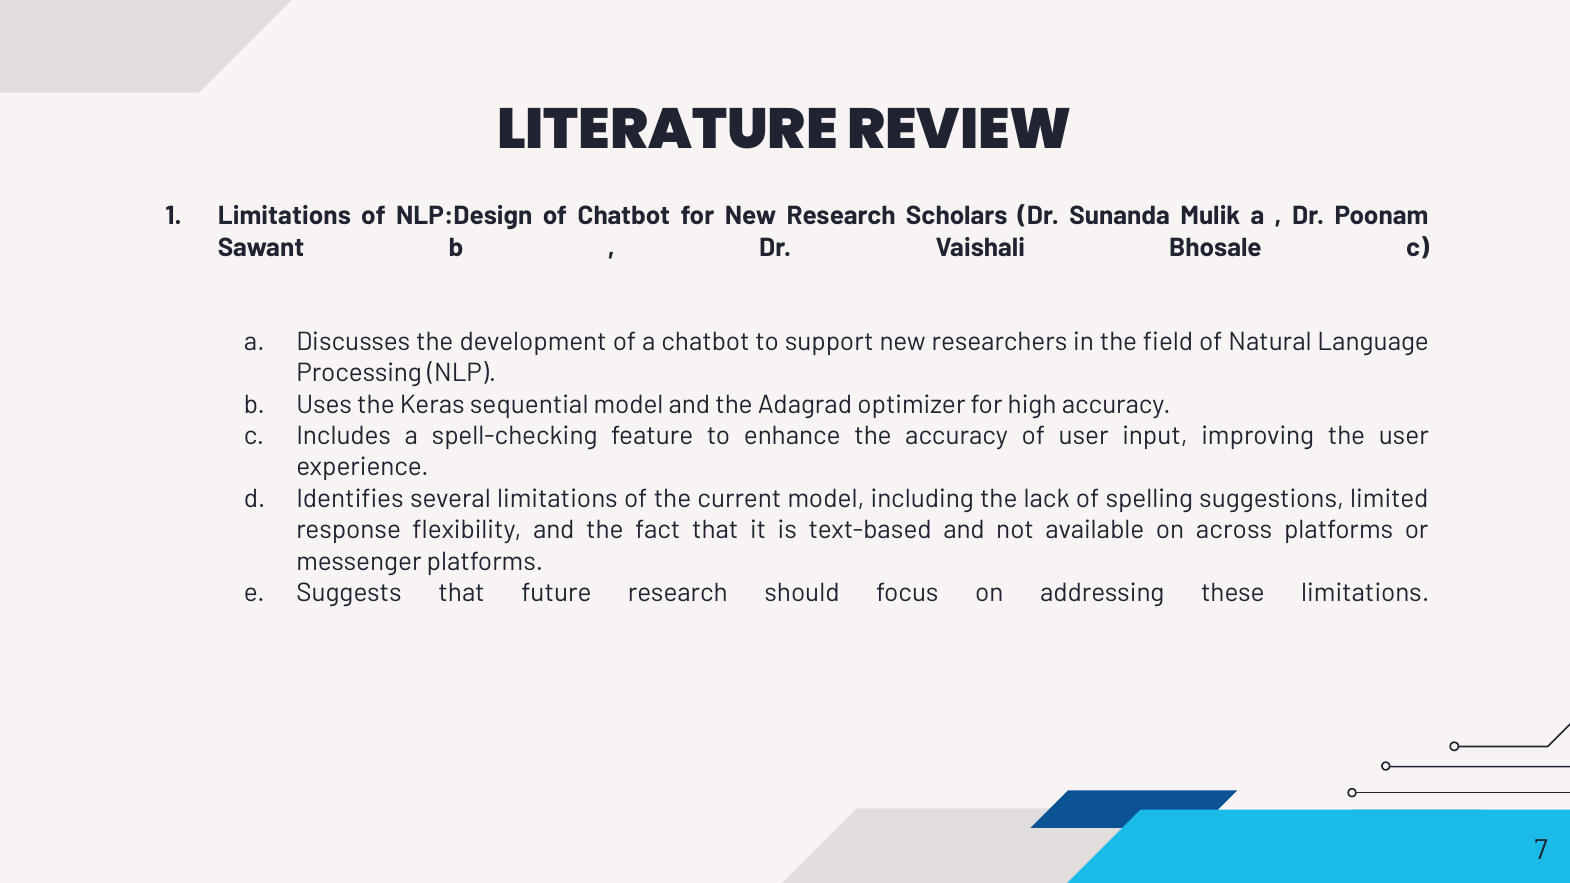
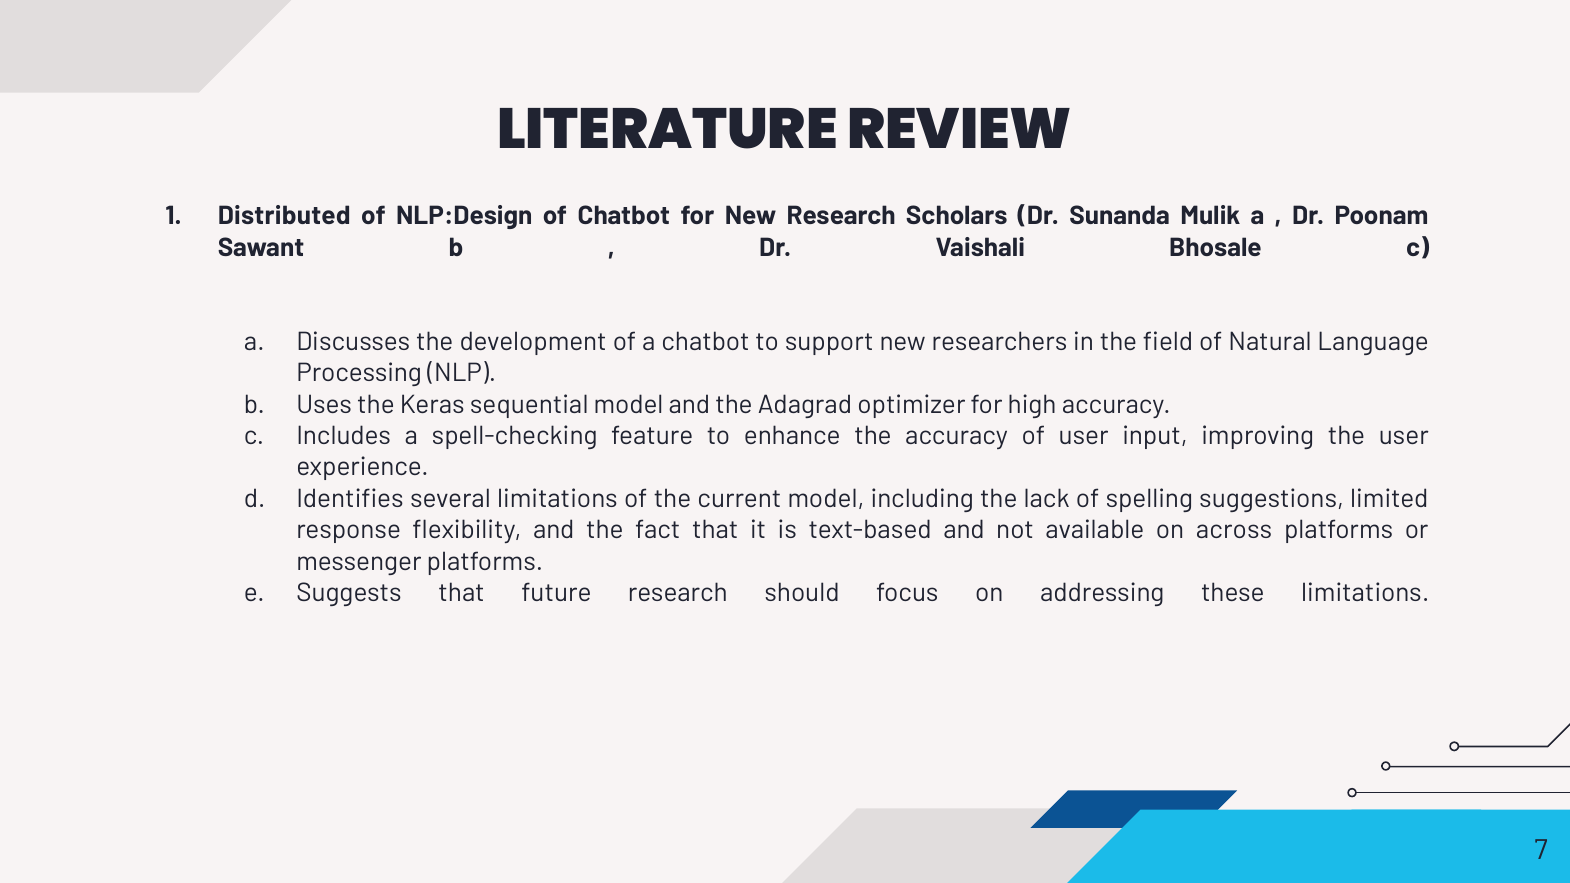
Limitations at (284, 216): Limitations -> Distributed
